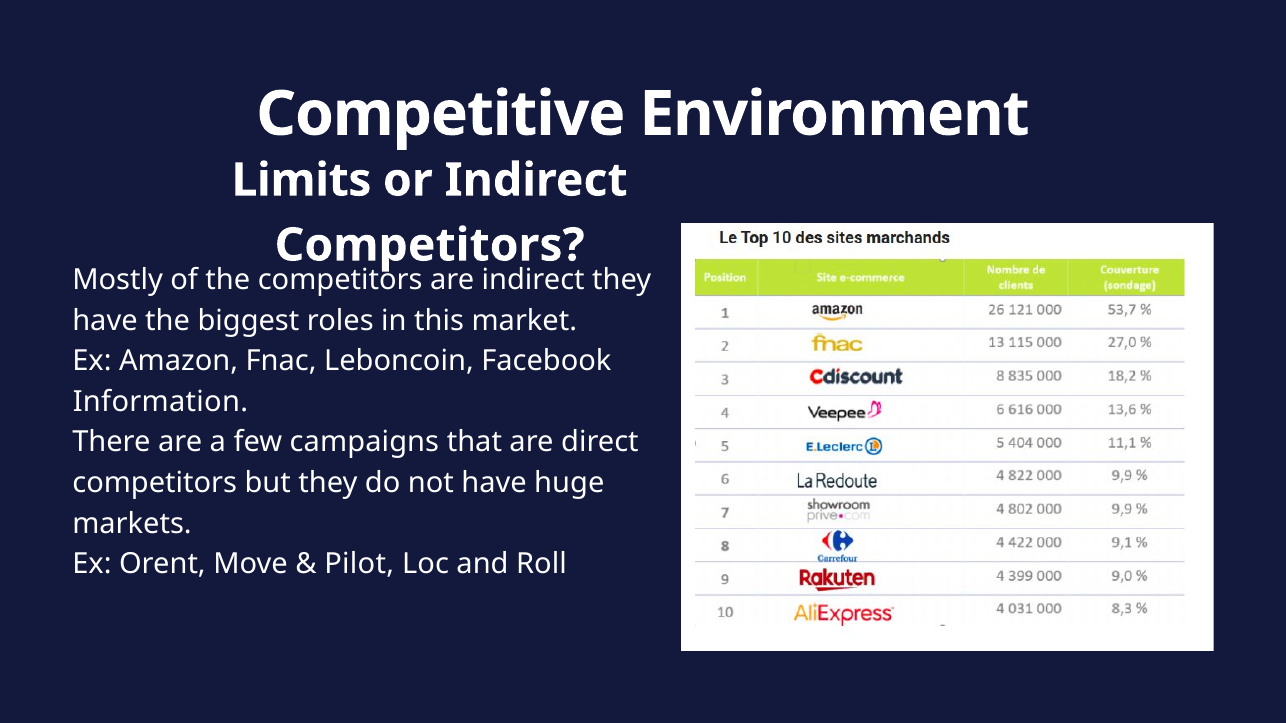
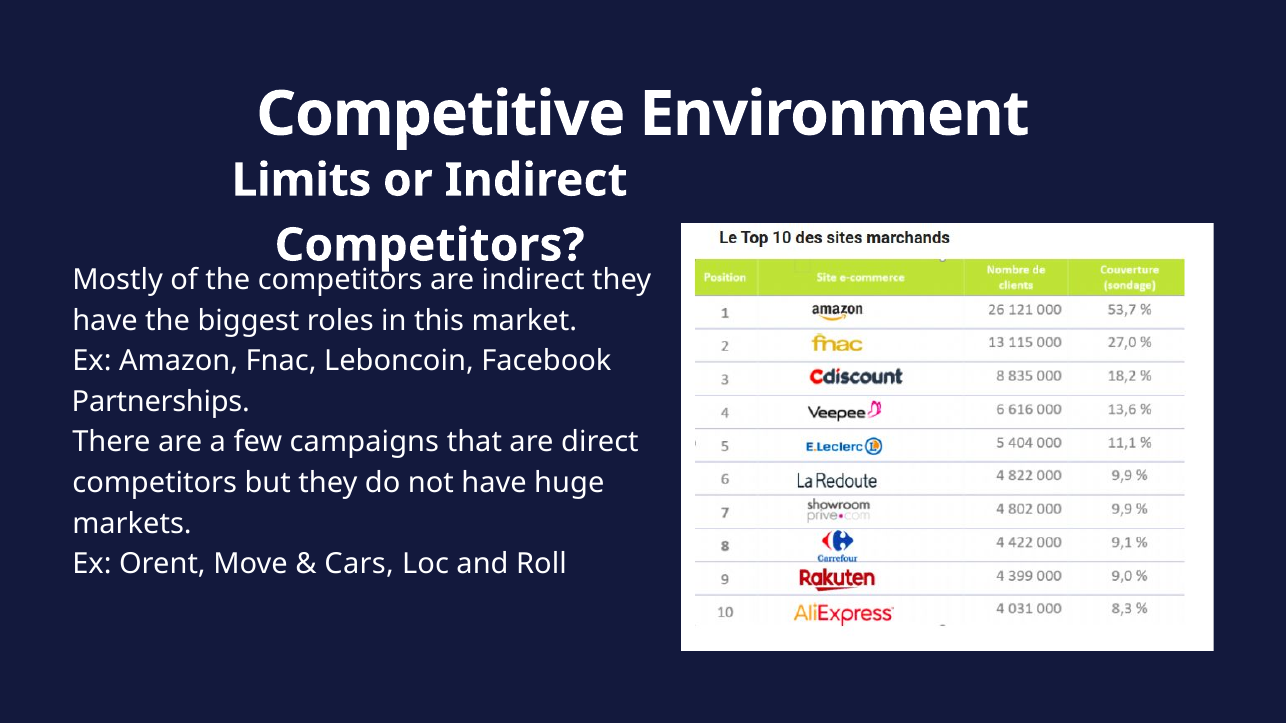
Information: Information -> Partnerships
Pilot: Pilot -> Cars
